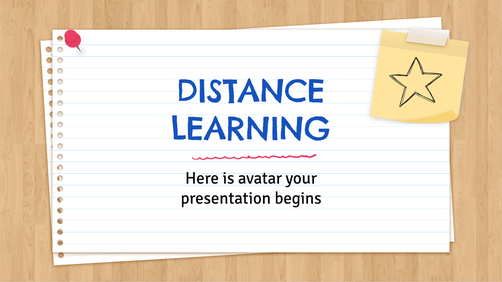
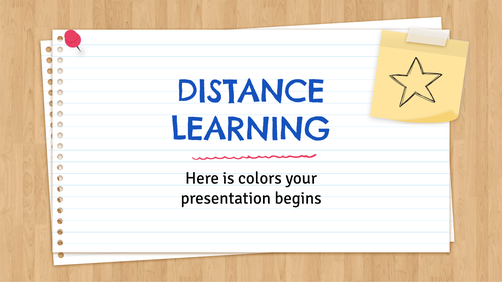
avatar: avatar -> colors
